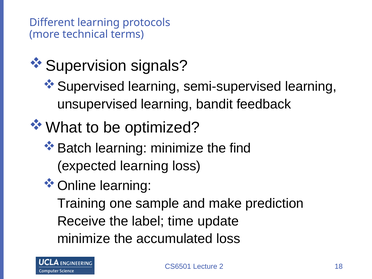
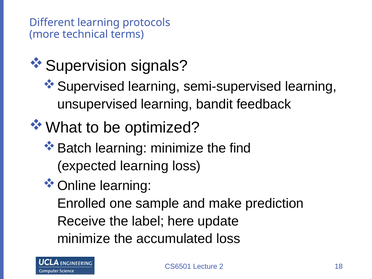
Training: Training -> Enrolled
time: time -> here
